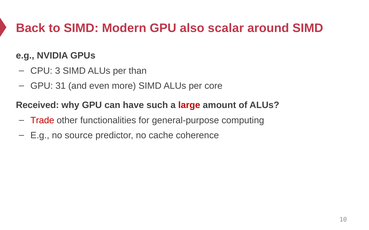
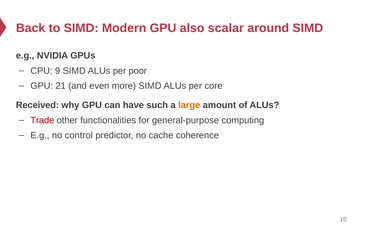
3: 3 -> 9
than: than -> poor
31: 31 -> 21
large colour: red -> orange
source: source -> control
